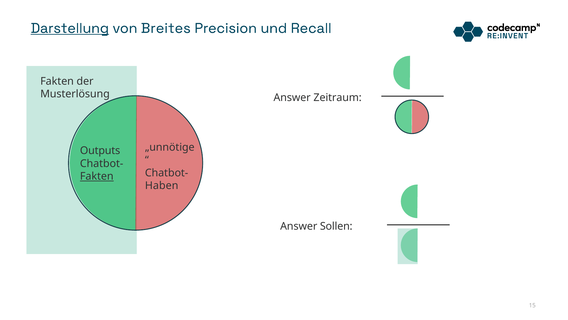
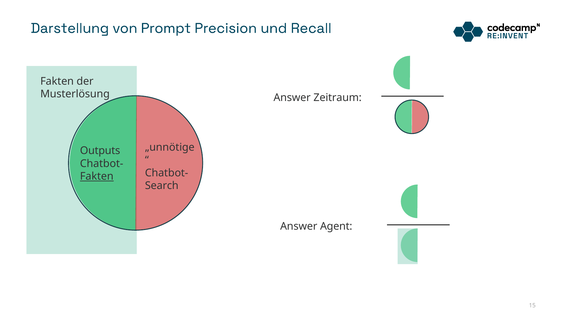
Darstellung underline: present -> none
Breites: Breites -> Prompt
Haben: Haben -> Search
Sollen: Sollen -> Agent
